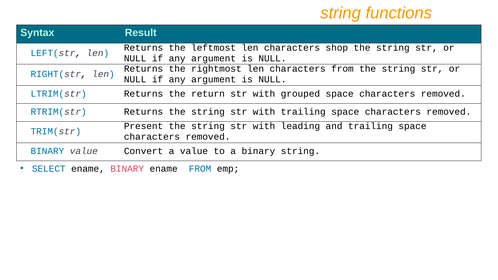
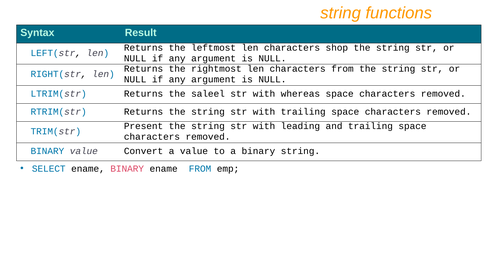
return: return -> saleel
grouped: grouped -> whereas
